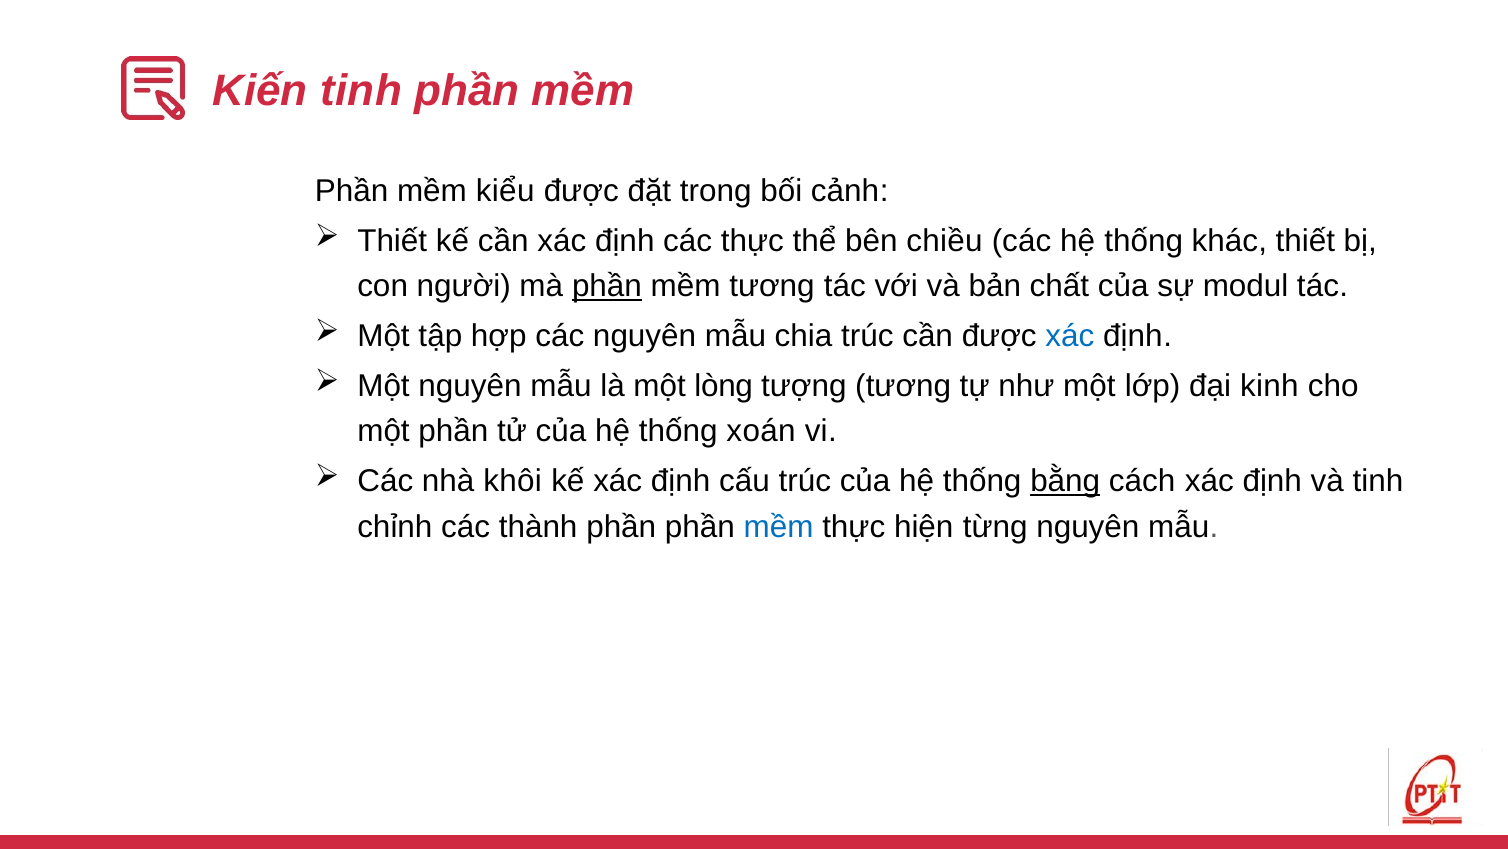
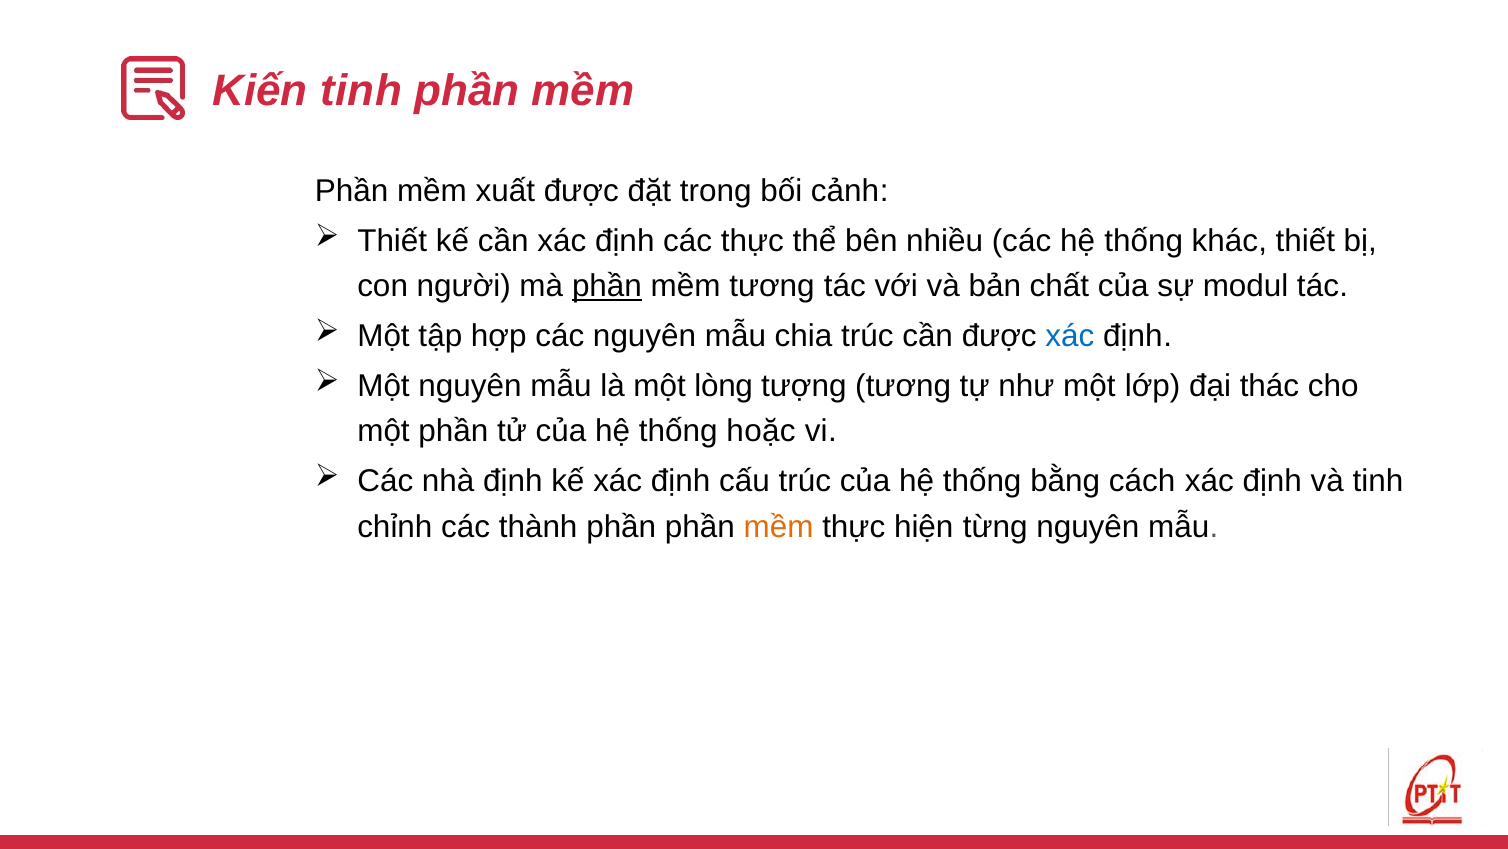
kiểu: kiểu -> xuất
chiều: chiều -> nhiều
kinh: kinh -> thác
xoán: xoán -> hoặc
nhà khôi: khôi -> định
bằng underline: present -> none
mềm at (779, 526) colour: blue -> orange
